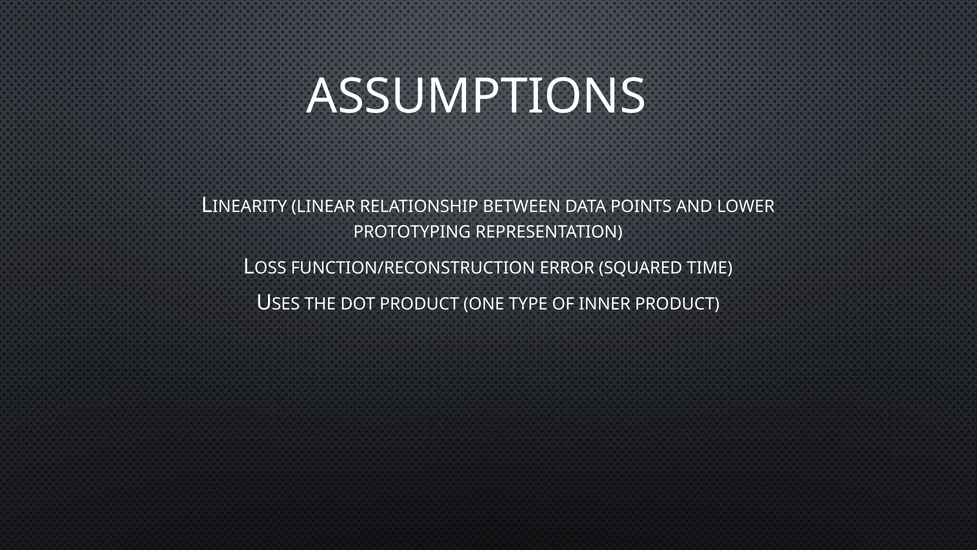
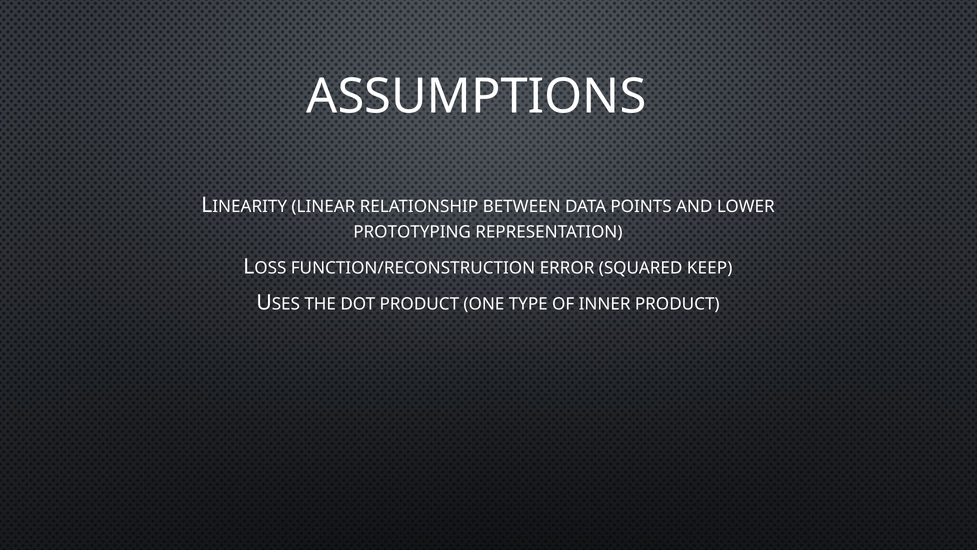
TIME: TIME -> KEEP
